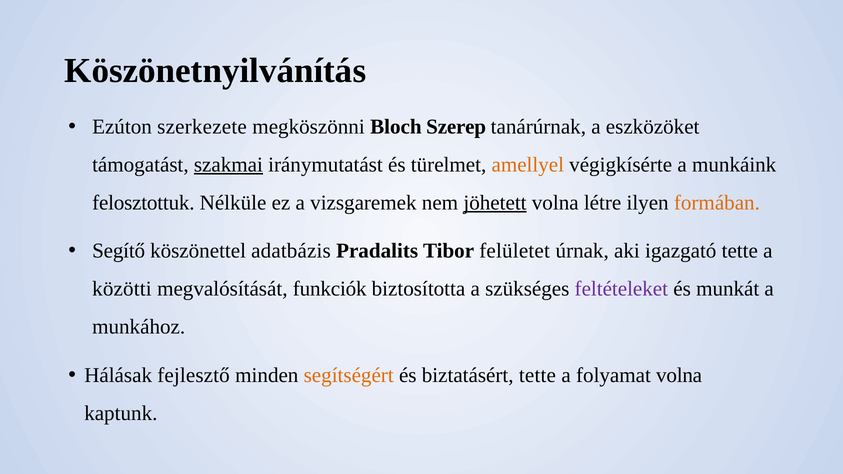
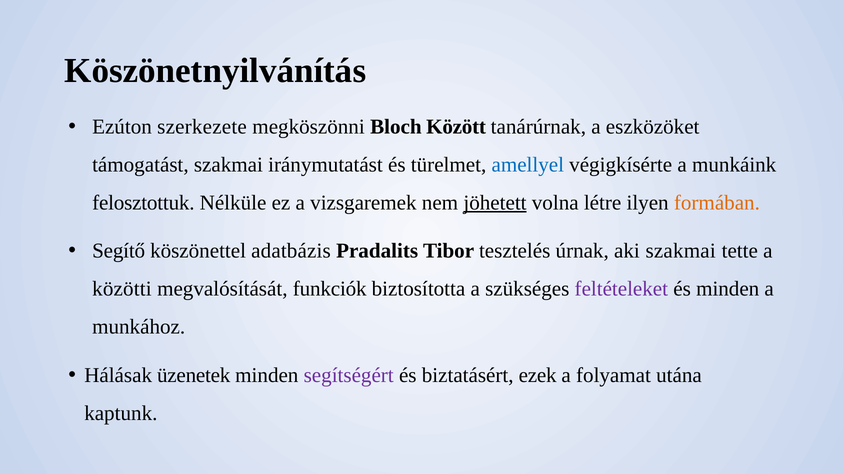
Szerep: Szerep -> Között
szakmai at (228, 165) underline: present -> none
amellyel colour: orange -> blue
felületet: felületet -> tesztelés
aki igazgató: igazgató -> szakmai
és munkát: munkát -> minden
fejlesztő: fejlesztő -> üzenetek
segítségért colour: orange -> purple
biztatásért tette: tette -> ezek
folyamat volna: volna -> utána
